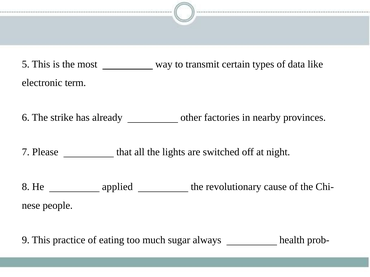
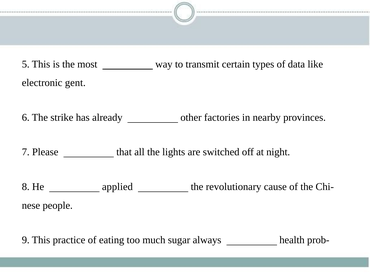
term: term -> gent
